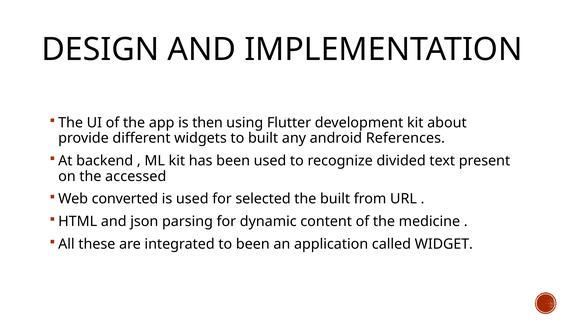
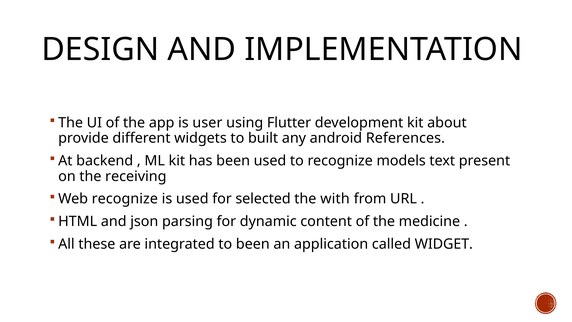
then: then -> user
divided: divided -> models
accessed: accessed -> receiving
Web converted: converted -> recognize
the built: built -> with
